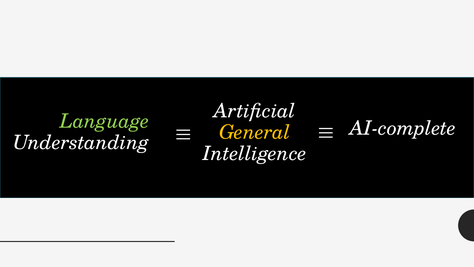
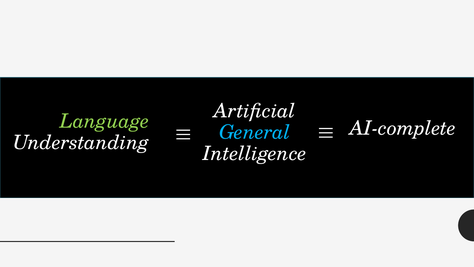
General colour: yellow -> light blue
